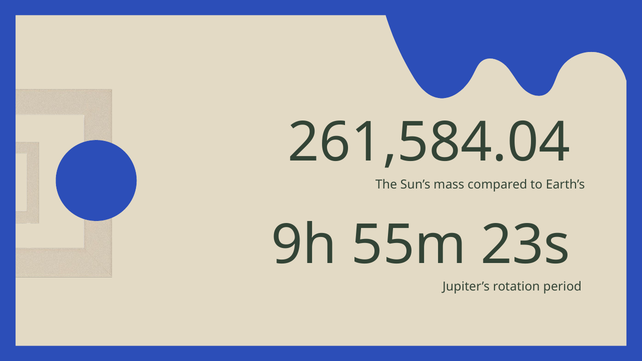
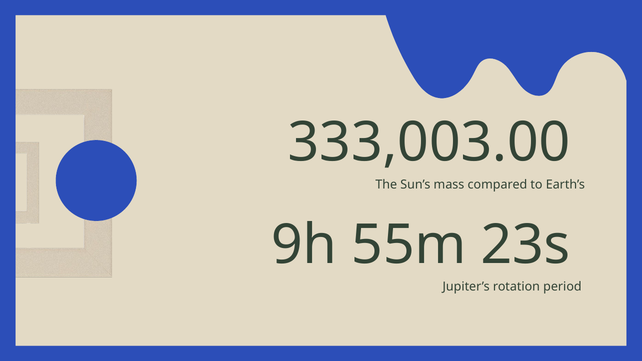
261,584.04: 261,584.04 -> 333,003.00
